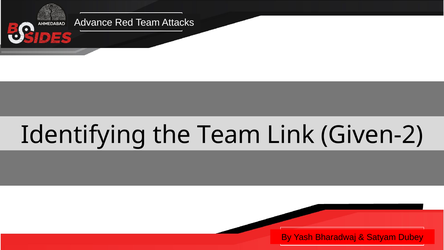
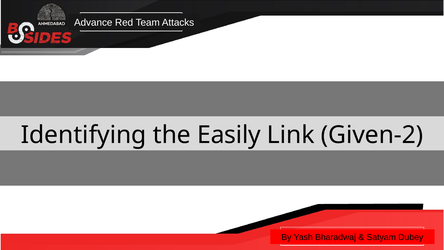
the Team: Team -> Easily
